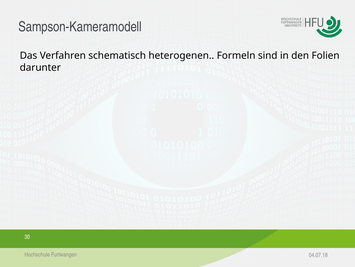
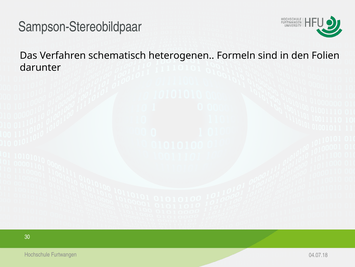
Sampson-Kameramodell: Sampson-Kameramodell -> Sampson-Stereobildpaar
